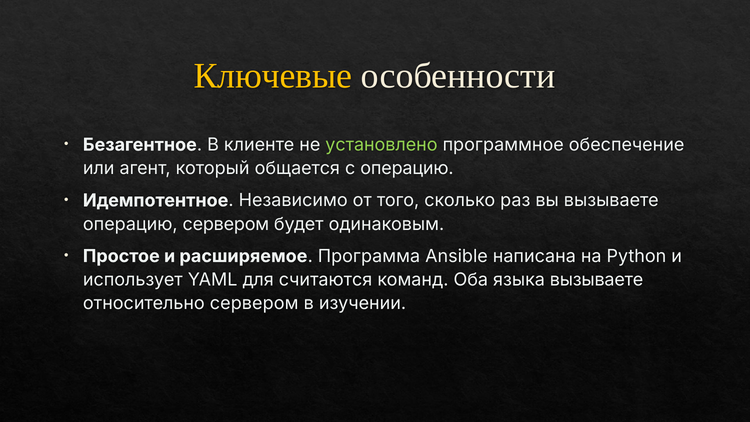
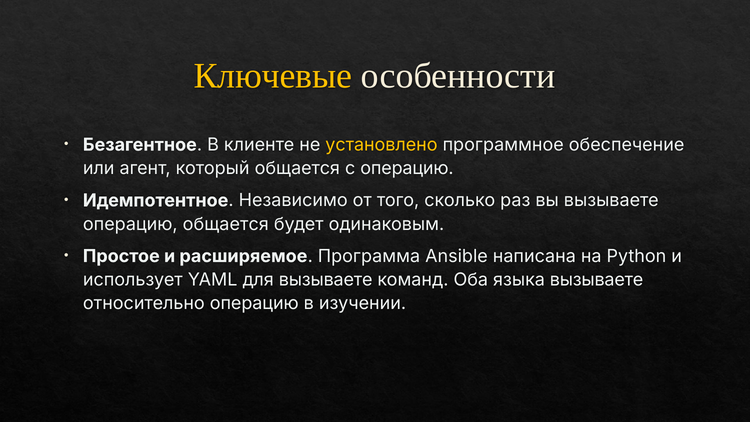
установлено colour: light green -> yellow
операцию сервером: сервером -> общается
для считаются: считаются -> вызываете
относительно сервером: сервером -> операцию
